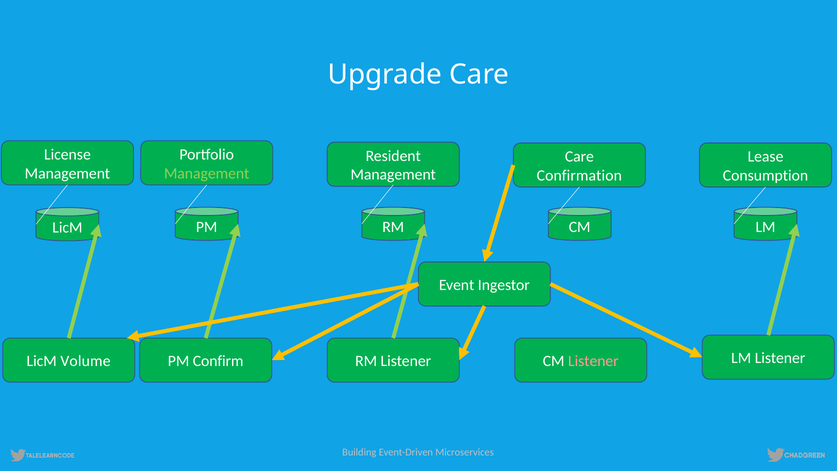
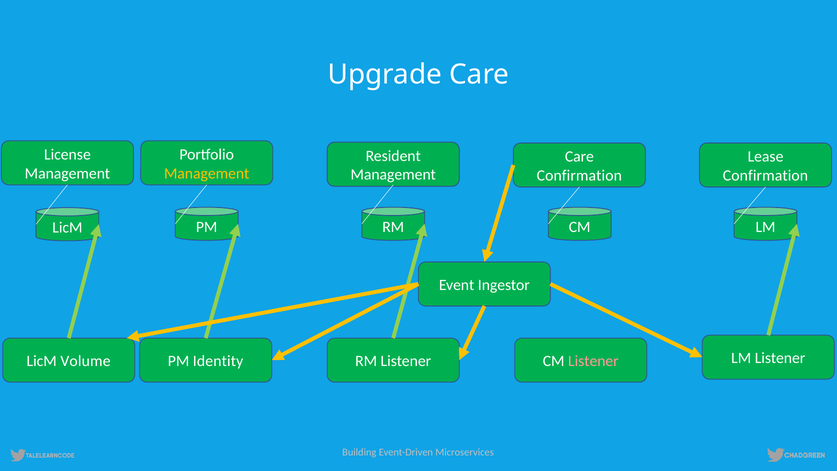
Management at (207, 173) colour: light green -> yellow
Consumption at (766, 175): Consumption -> Confirmation
Confirm: Confirm -> Identity
